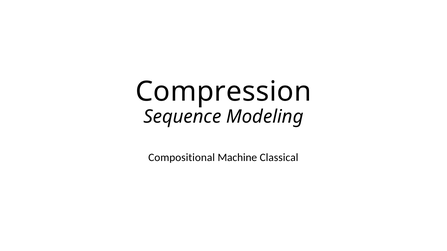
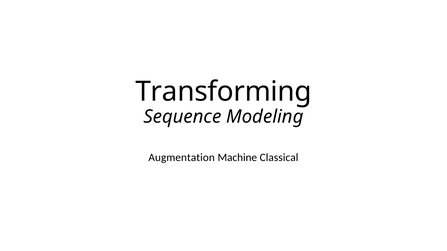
Compression: Compression -> Transforming
Compositional: Compositional -> Augmentation
